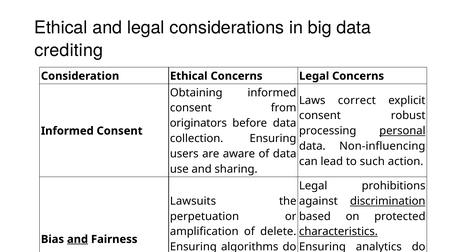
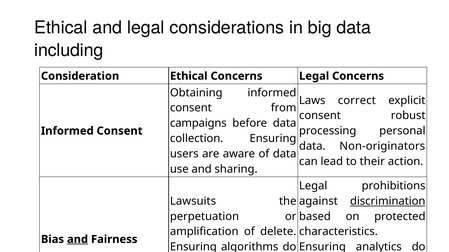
crediting: crediting -> including
originators: originators -> campaigns
personal underline: present -> none
Non-influencing: Non-influencing -> Non-originators
such: such -> their
characteristics underline: present -> none
